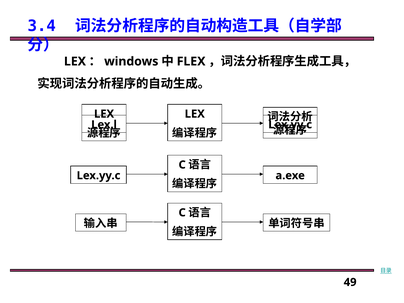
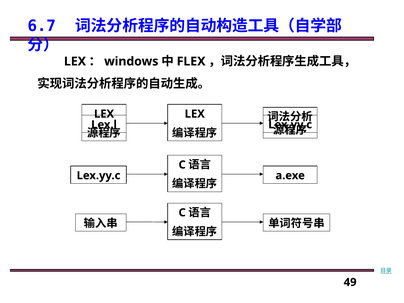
3.4: 3.4 -> 6.7
